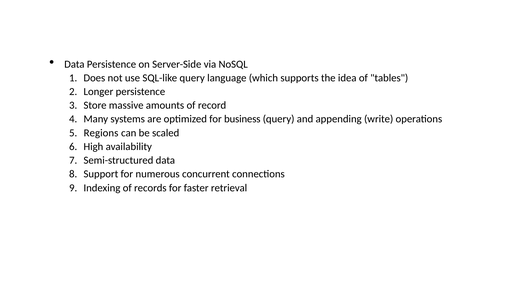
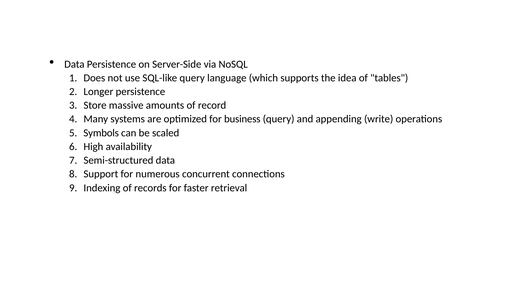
Regions: Regions -> Symbols
